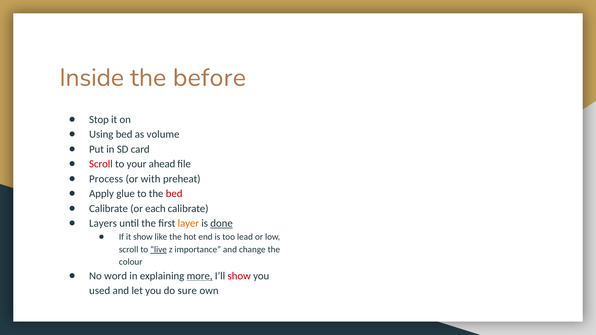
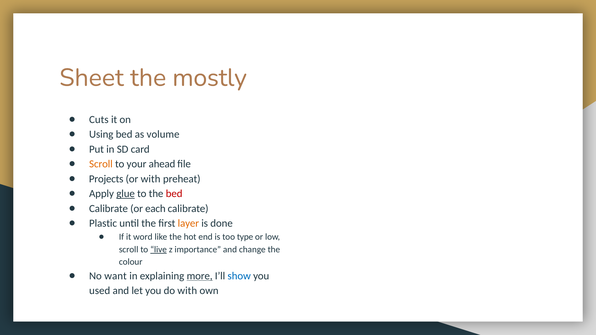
Inside: Inside -> Sheet
before: before -> mostly
Stop: Stop -> Cuts
Scroll at (101, 164) colour: red -> orange
Process: Process -> Projects
glue underline: none -> present
Layers: Layers -> Plastic
done underline: present -> none
it show: show -> word
lead: lead -> type
word: word -> want
show at (239, 276) colour: red -> blue
do sure: sure -> with
